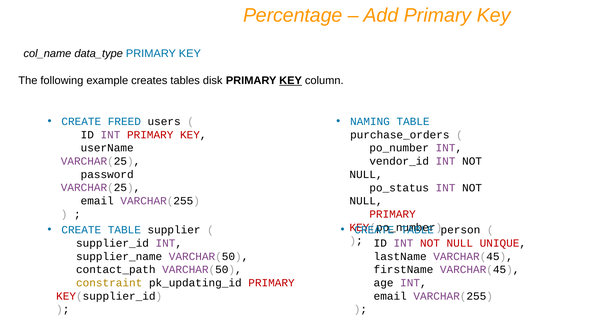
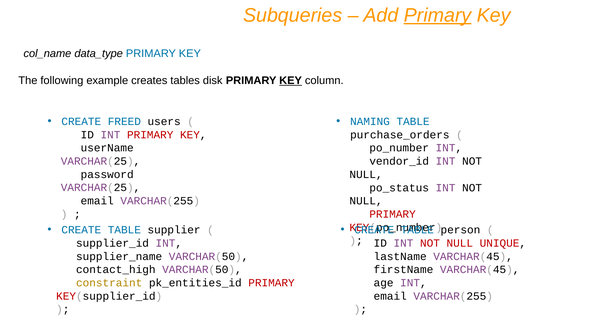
Percentage: Percentage -> Subqueries
Primary at (438, 15) underline: none -> present
contact_path: contact_path -> contact_high
pk_updating_id: pk_updating_id -> pk_entities_id
